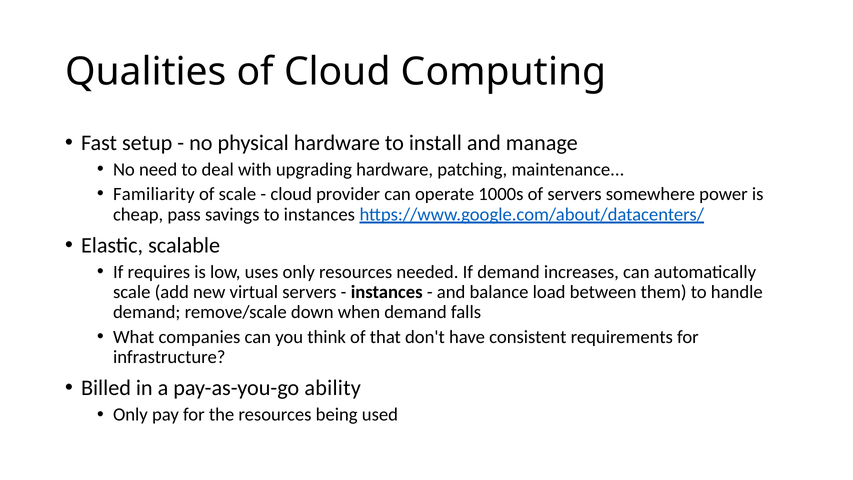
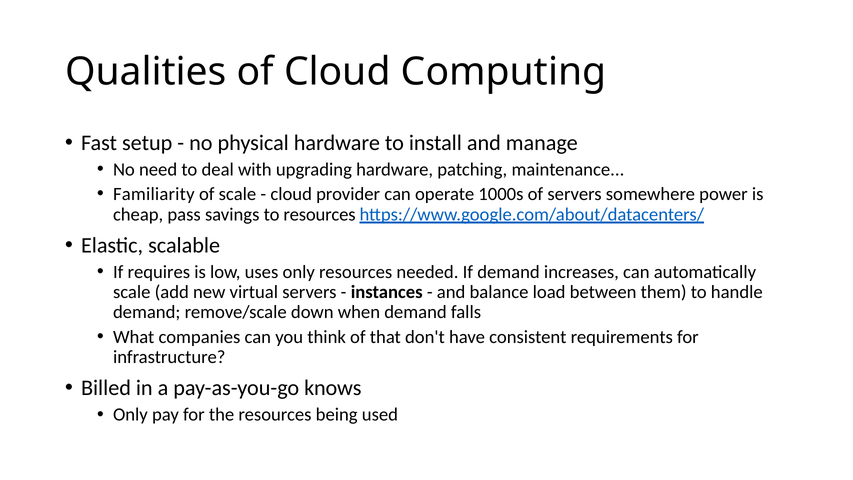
to instances: instances -> resources
ability: ability -> knows
